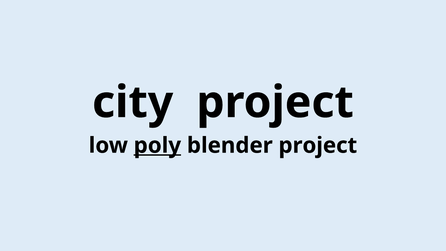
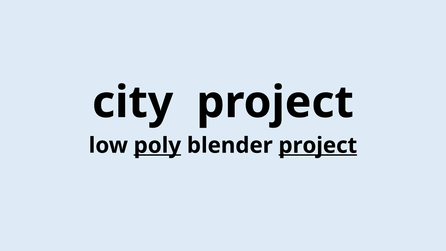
project at (318, 145) underline: none -> present
